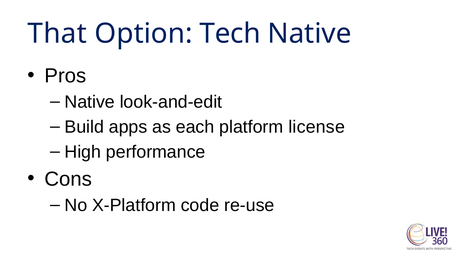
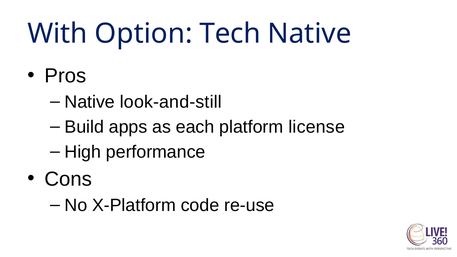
That: That -> With
look-and-edit: look-and-edit -> look-and-still
